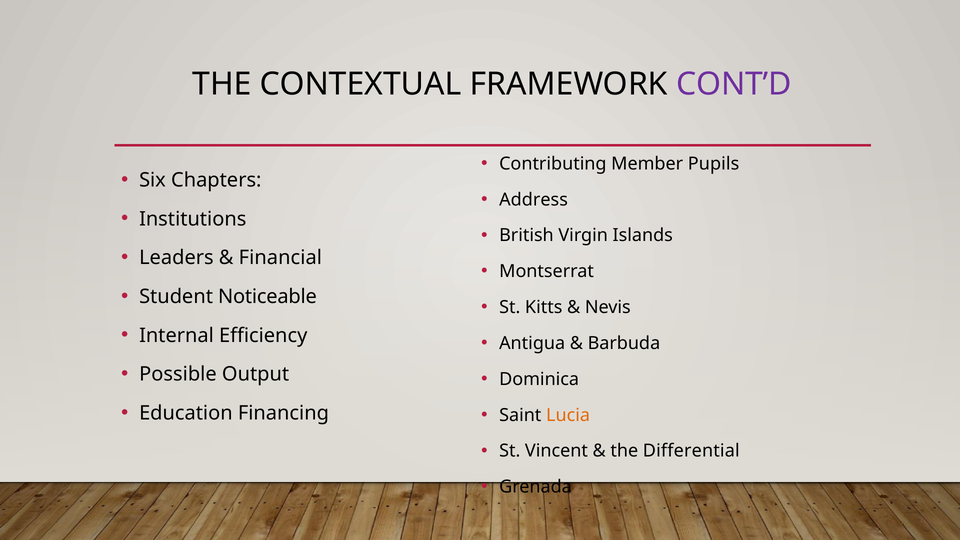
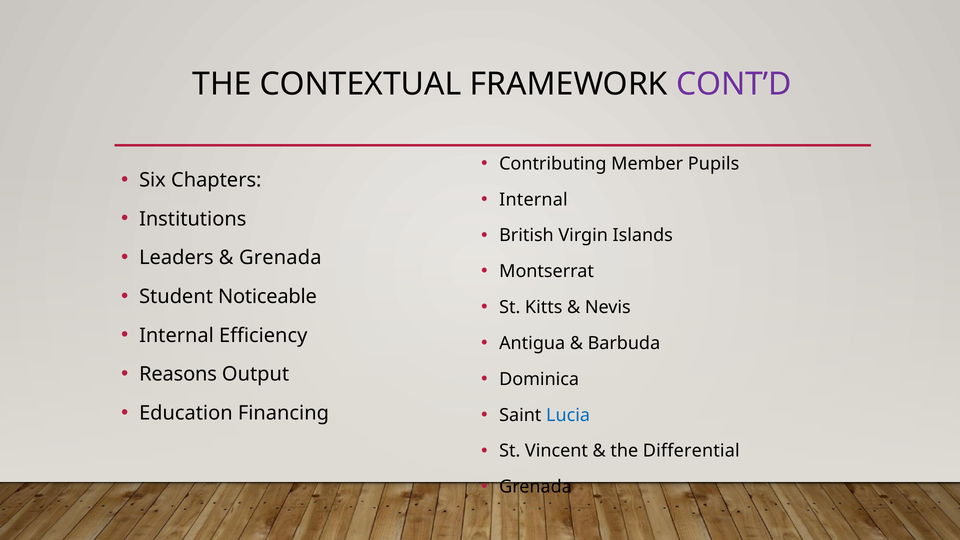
Address at (534, 200): Address -> Internal
Financial at (280, 258): Financial -> Grenada
Possible: Possible -> Reasons
Lucia colour: orange -> blue
